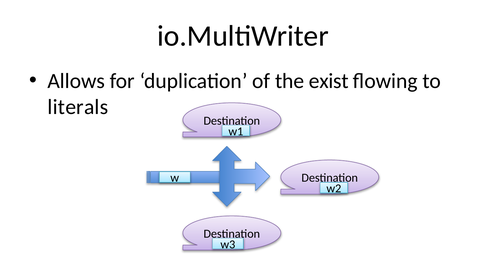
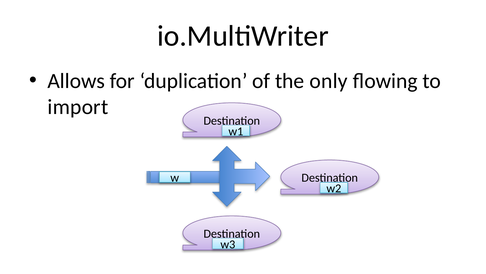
exist: exist -> only
literals: literals -> import
